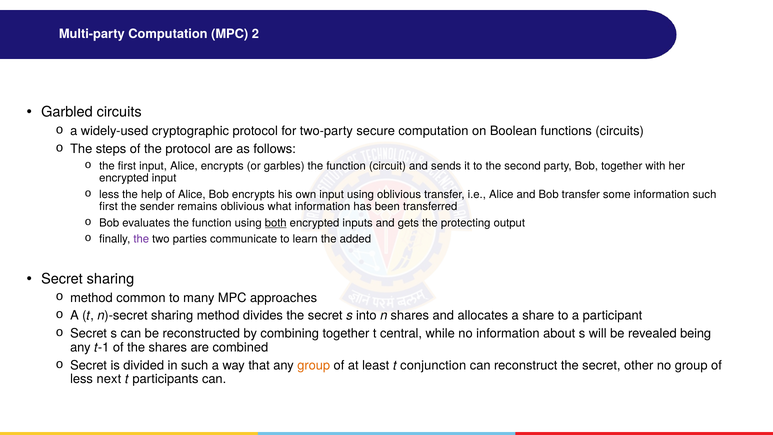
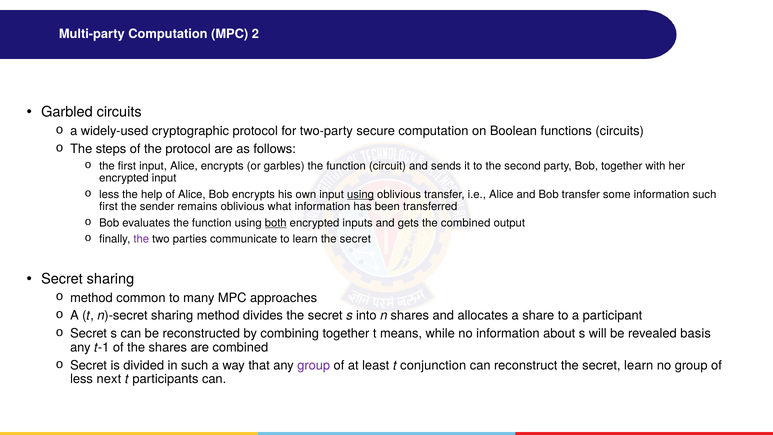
using at (360, 194) underline: none -> present
the protecting: protecting -> combined
learn the added: added -> secret
central: central -> means
being: being -> basis
group at (314, 365) colour: orange -> purple
secret other: other -> learn
